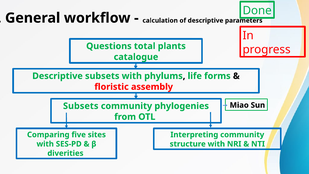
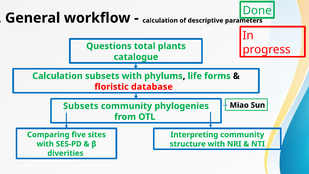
Descriptive at (58, 76): Descriptive -> Calculation
assembly: assembly -> database
